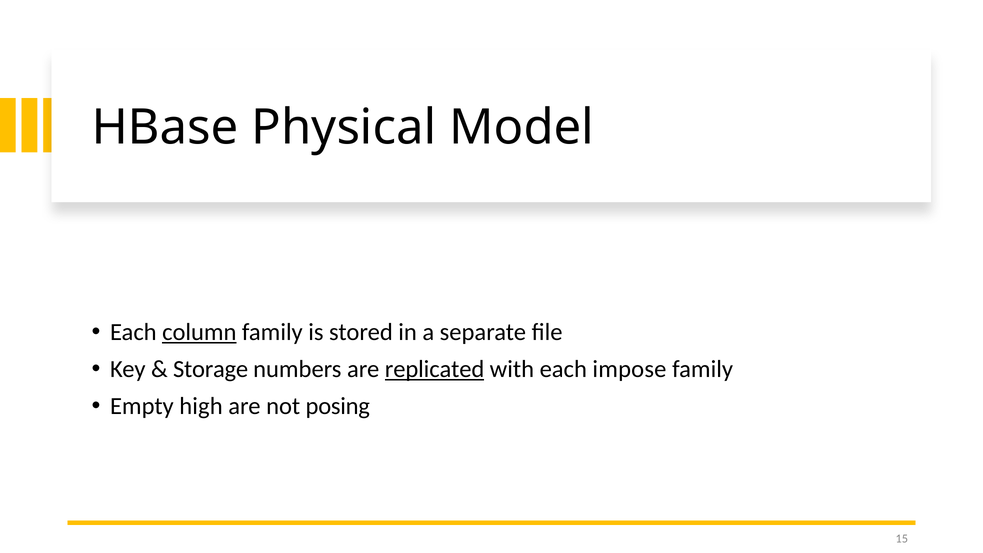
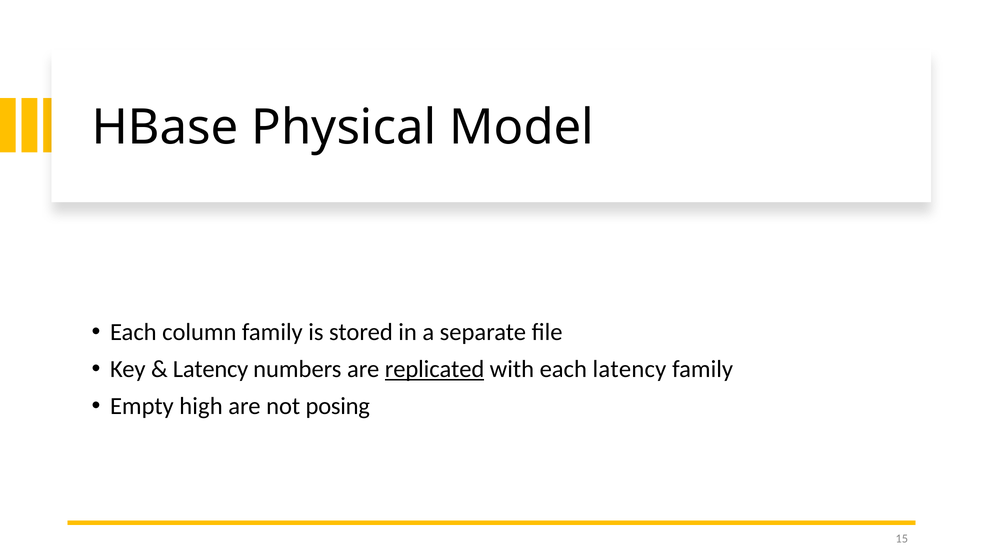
column underline: present -> none
Storage at (211, 369): Storage -> Latency
each impose: impose -> latency
